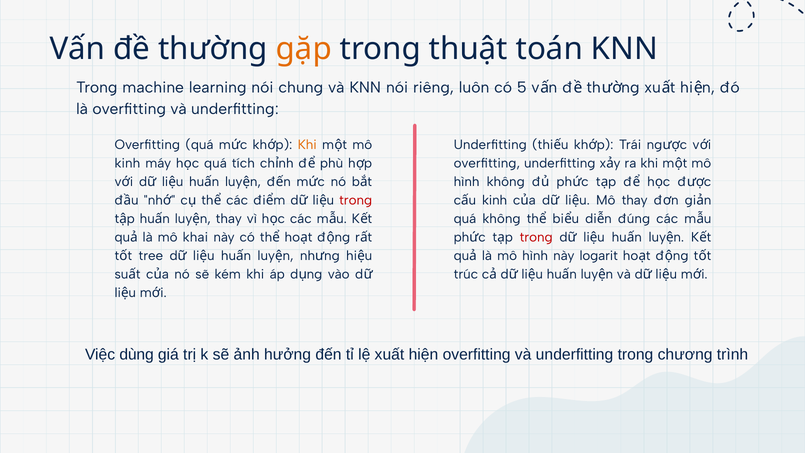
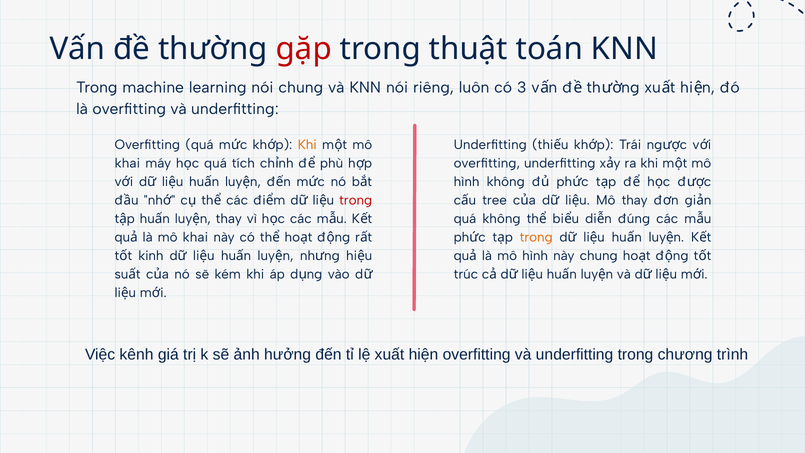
gặp colour: orange -> red
5: 5 -> 3
kinh at (127, 163): kinh -> khai
kinh at (495, 200): kinh -> tree
trong at (536, 237) colour: red -> orange
tree: tree -> kinh
này logarit: logarit -> chung
dùng: dùng -> kênh
